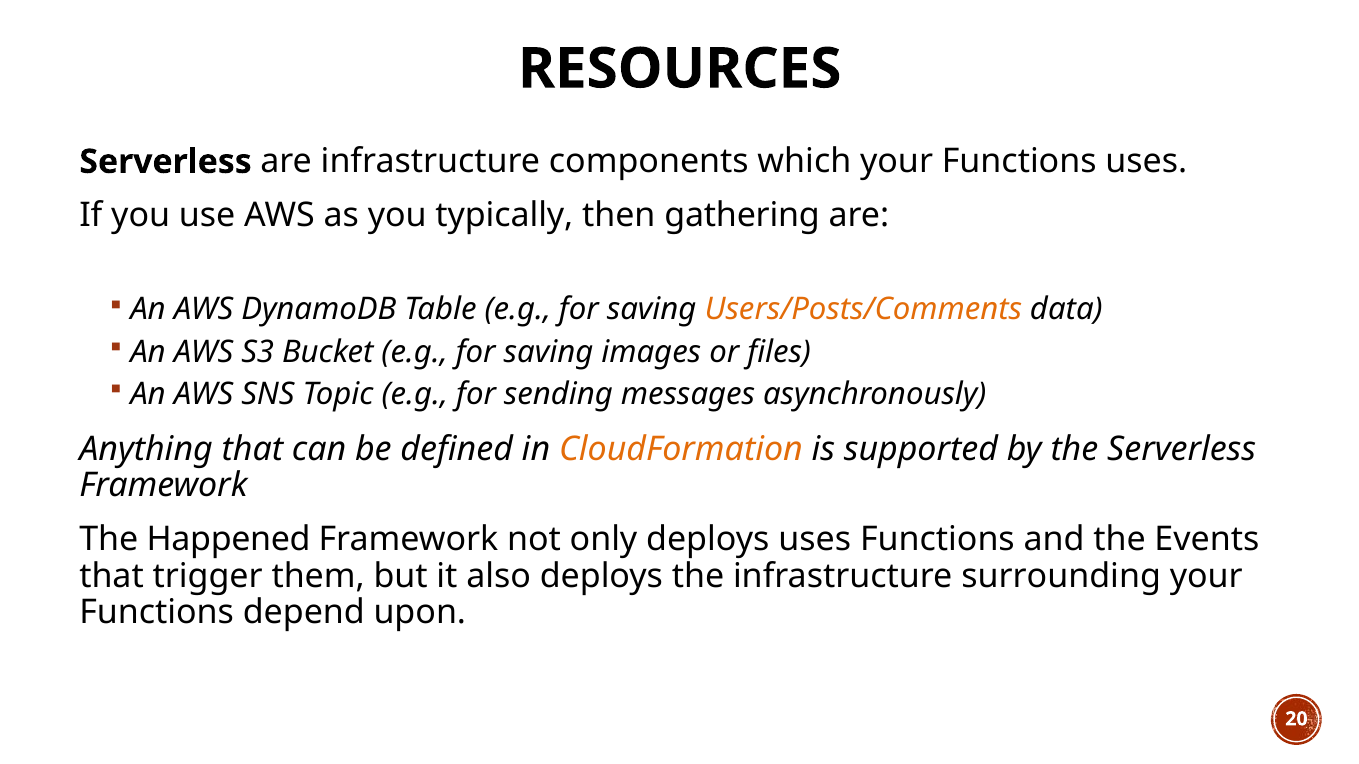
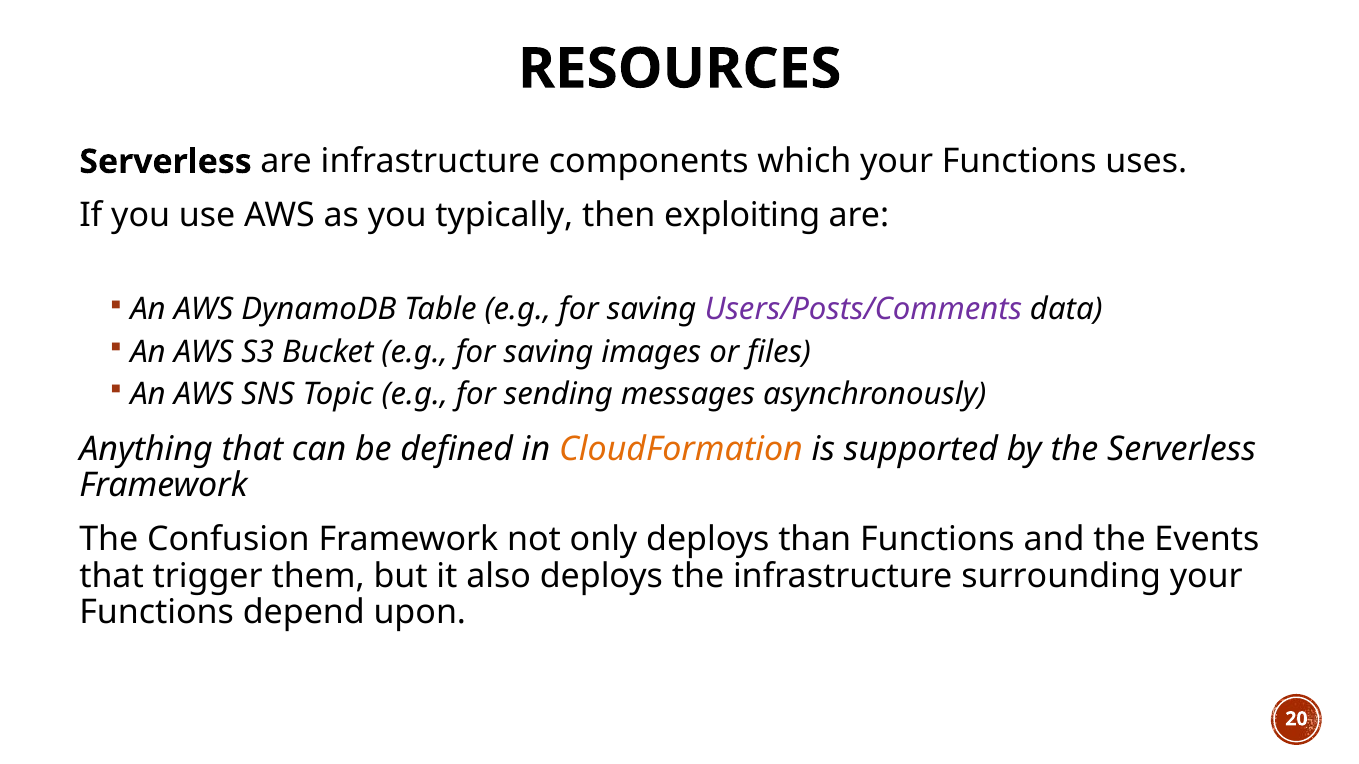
gathering: gathering -> exploiting
Users/Posts/Comments colour: orange -> purple
Happened: Happened -> Confusion
deploys uses: uses -> than
